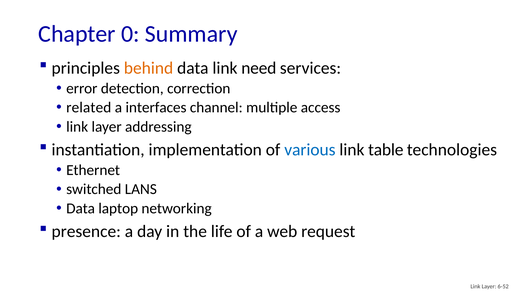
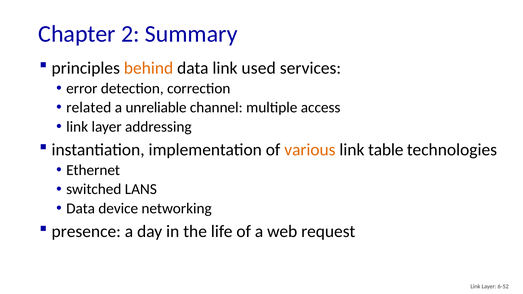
0: 0 -> 2
need: need -> used
interfaces: interfaces -> unreliable
various colour: blue -> orange
laptop: laptop -> device
